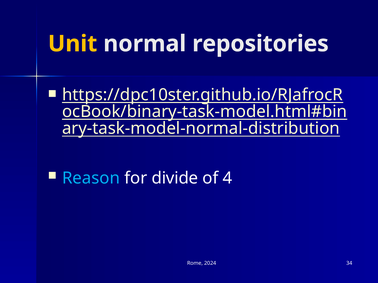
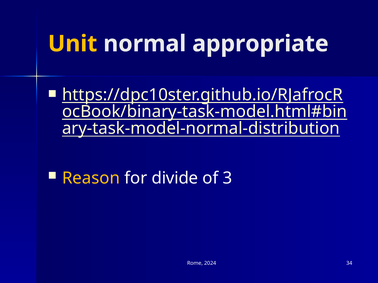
repositories: repositories -> appropriate
Reason colour: light blue -> yellow
4: 4 -> 3
